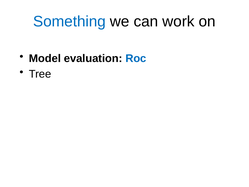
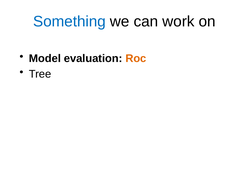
Roc colour: blue -> orange
